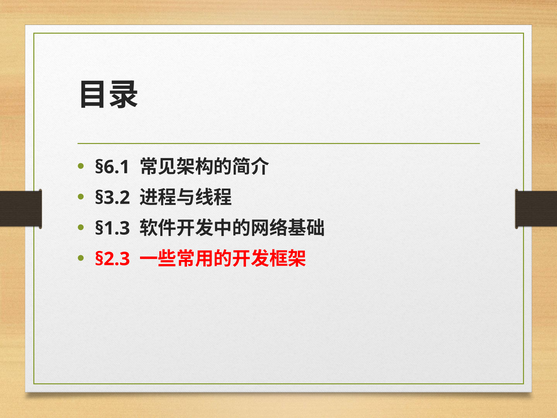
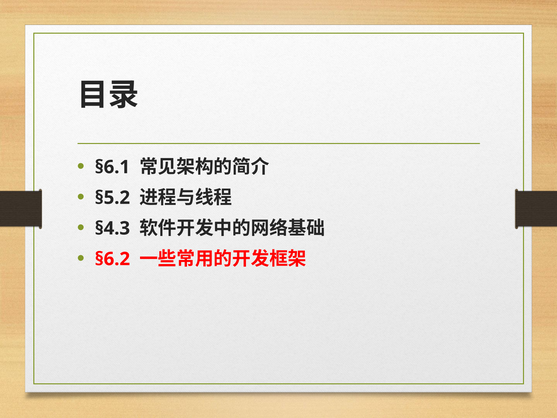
§3.2: §3.2 -> §5.2
§1.3: §1.3 -> §4.3
§2.3: §2.3 -> §6.2
